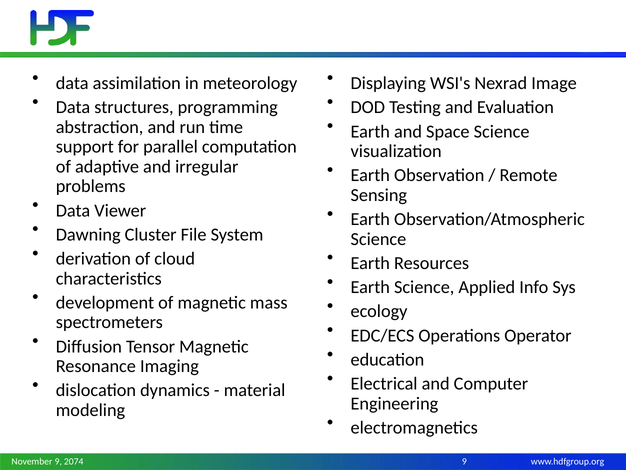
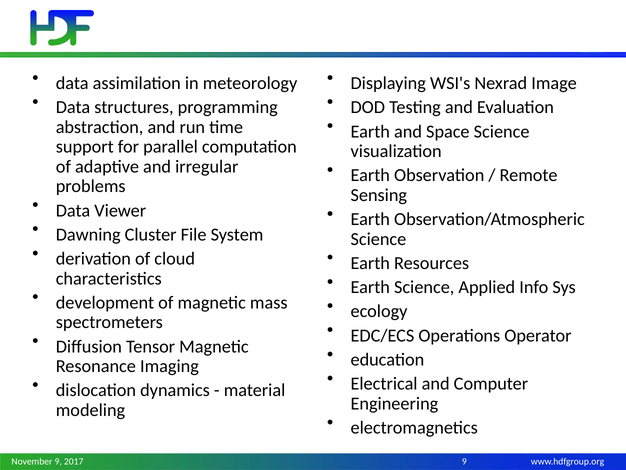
2074: 2074 -> 2017
